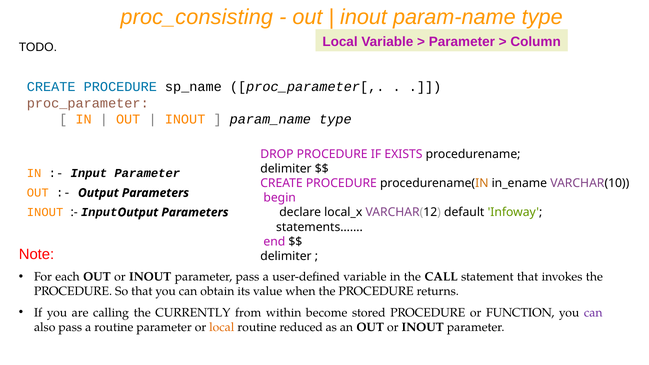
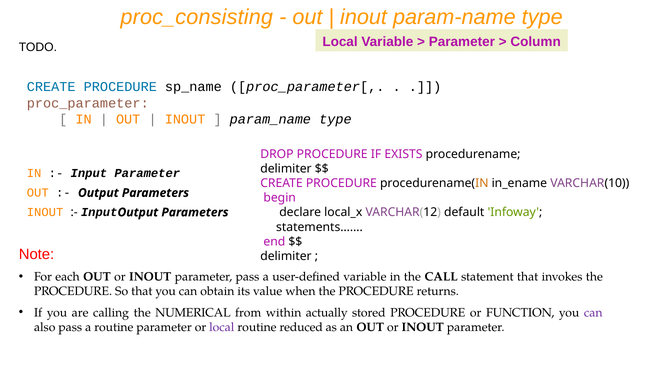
CURRENTLY: CURRENTLY -> NUMERICAL
become: become -> actually
local at (222, 327) colour: orange -> purple
